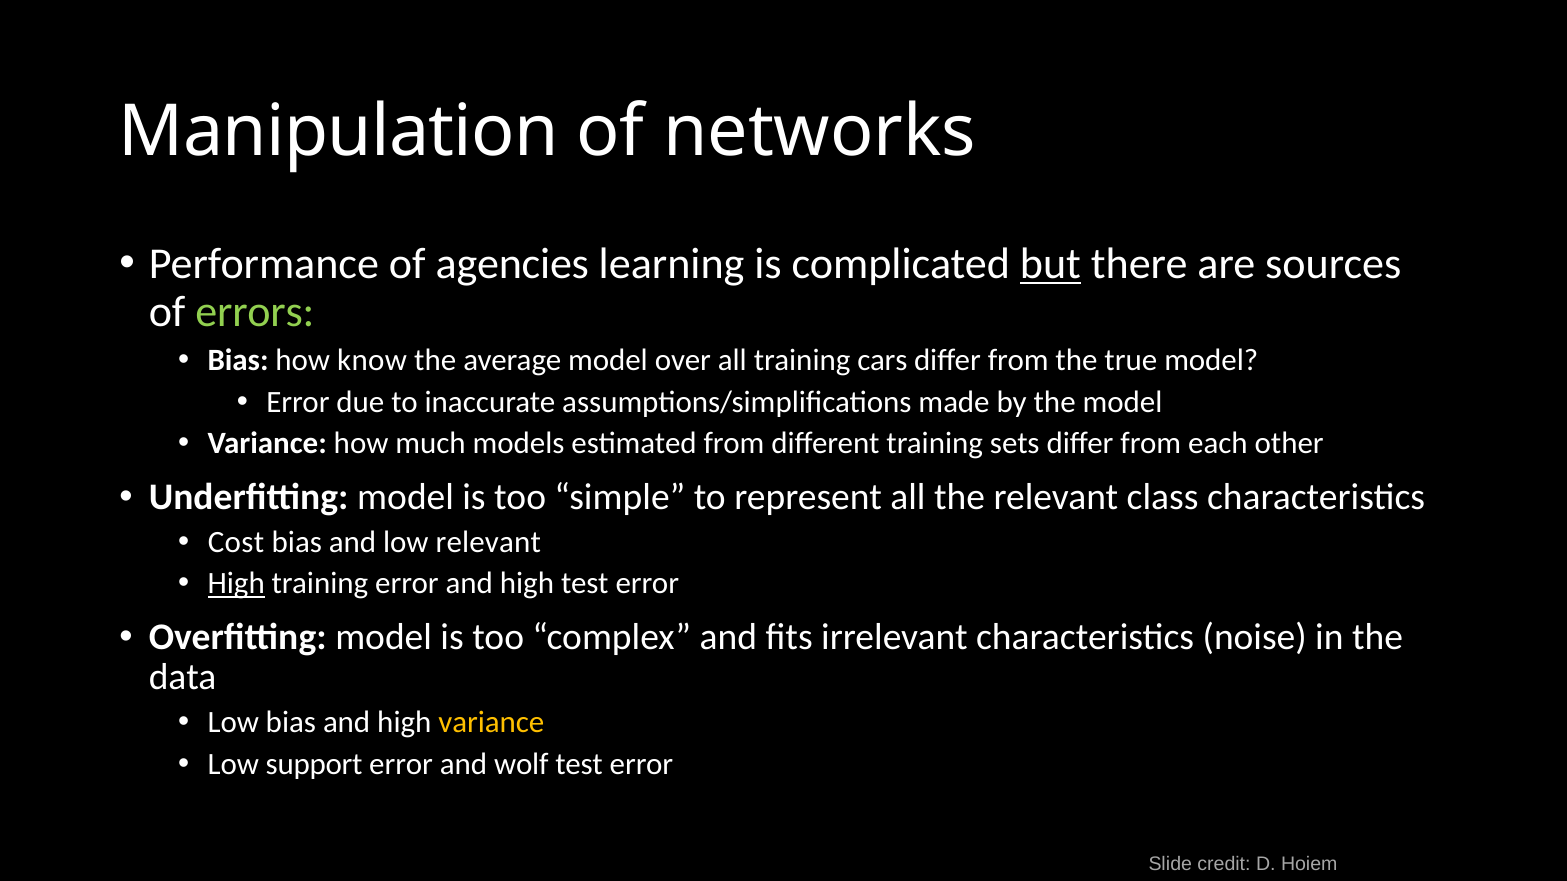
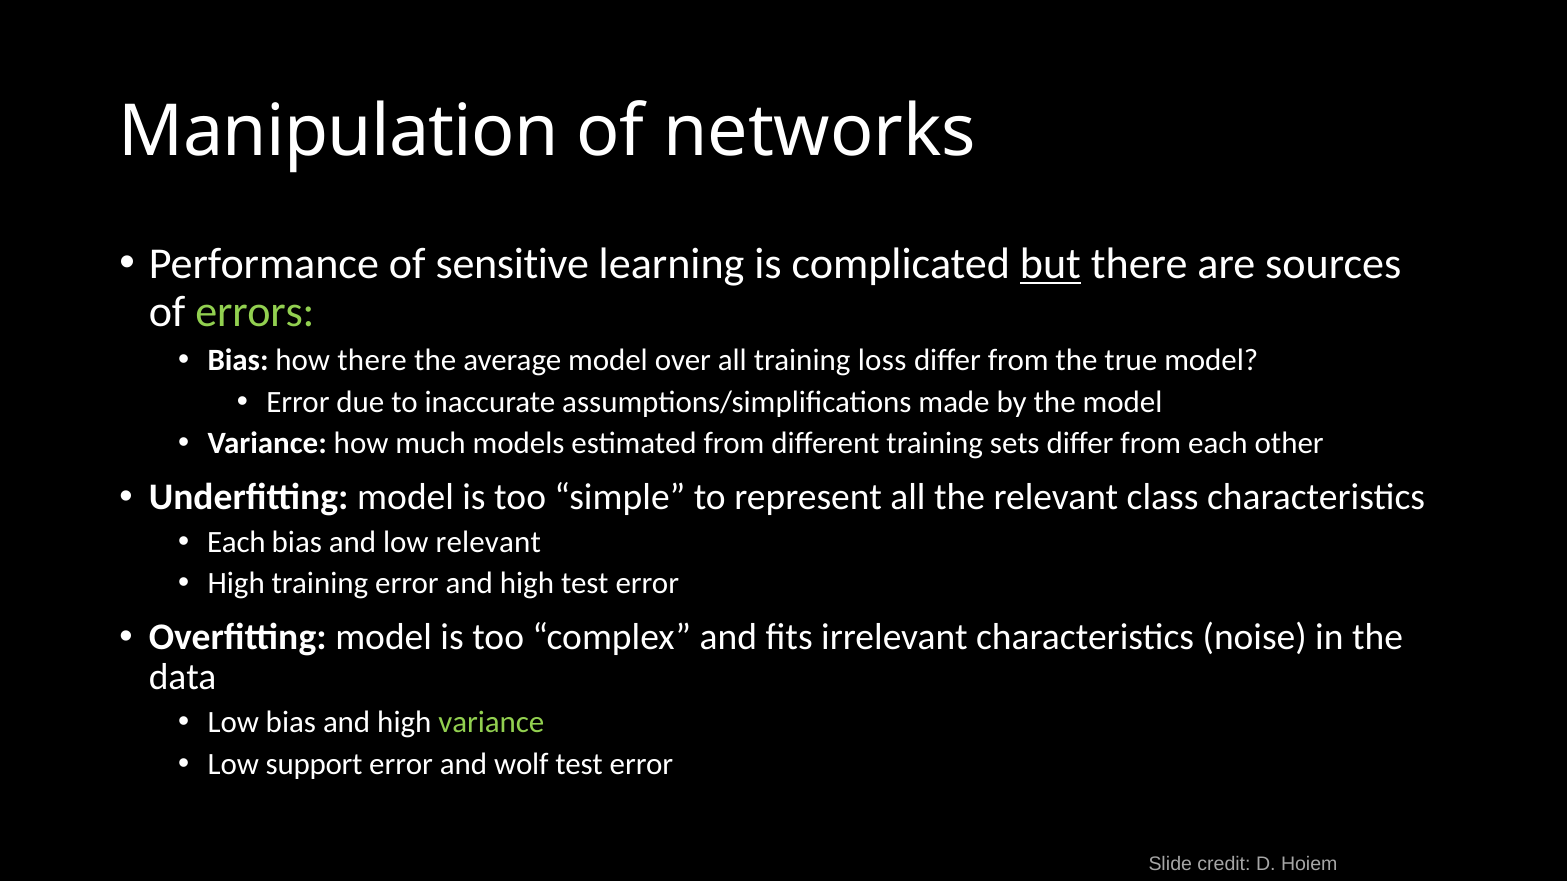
agencies: agencies -> sensitive
how know: know -> there
cars: cars -> loss
Cost at (236, 542): Cost -> Each
High at (236, 584) underline: present -> none
variance at (491, 723) colour: yellow -> light green
